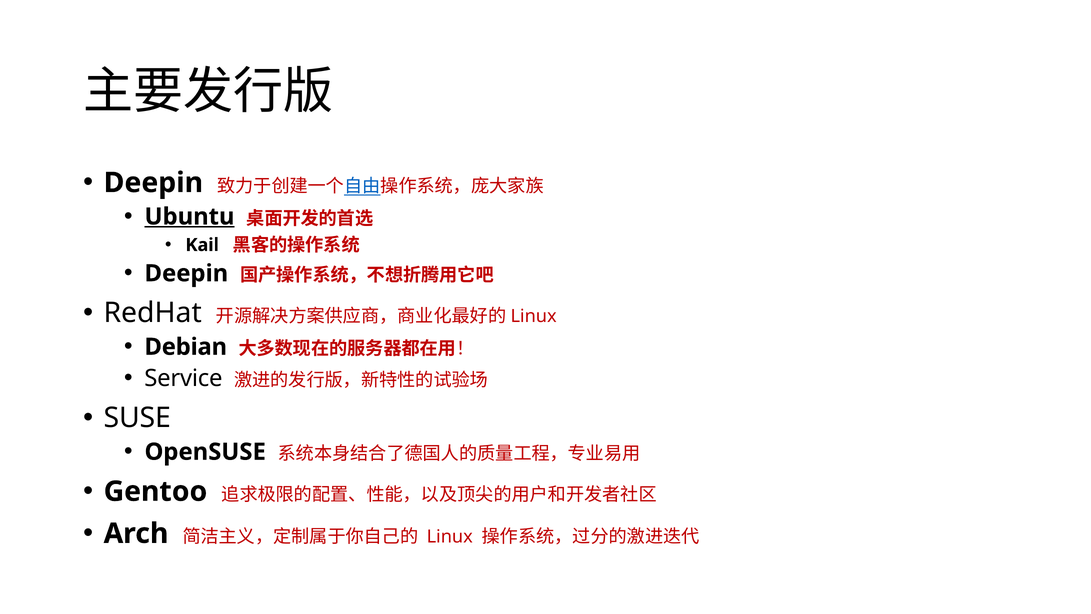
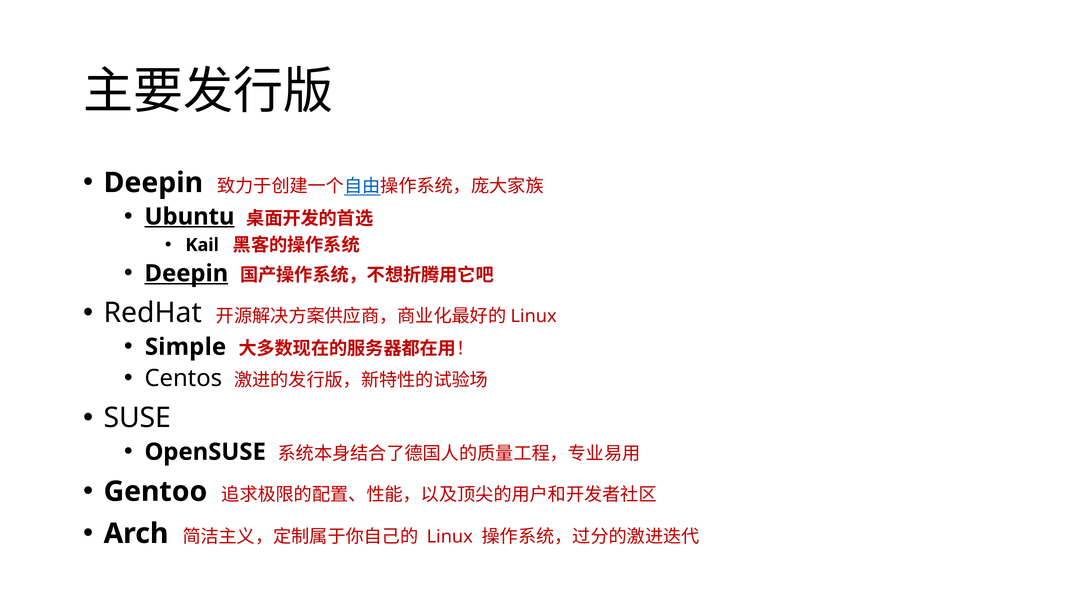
Deepin at (186, 273) underline: none -> present
Debian: Debian -> Simple
Service: Service -> Centos
